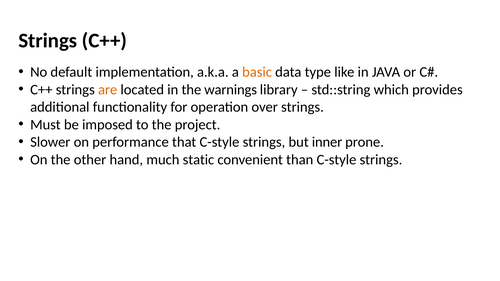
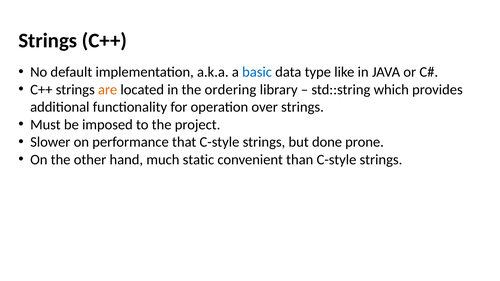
basic colour: orange -> blue
warnings: warnings -> ordering
inner: inner -> done
